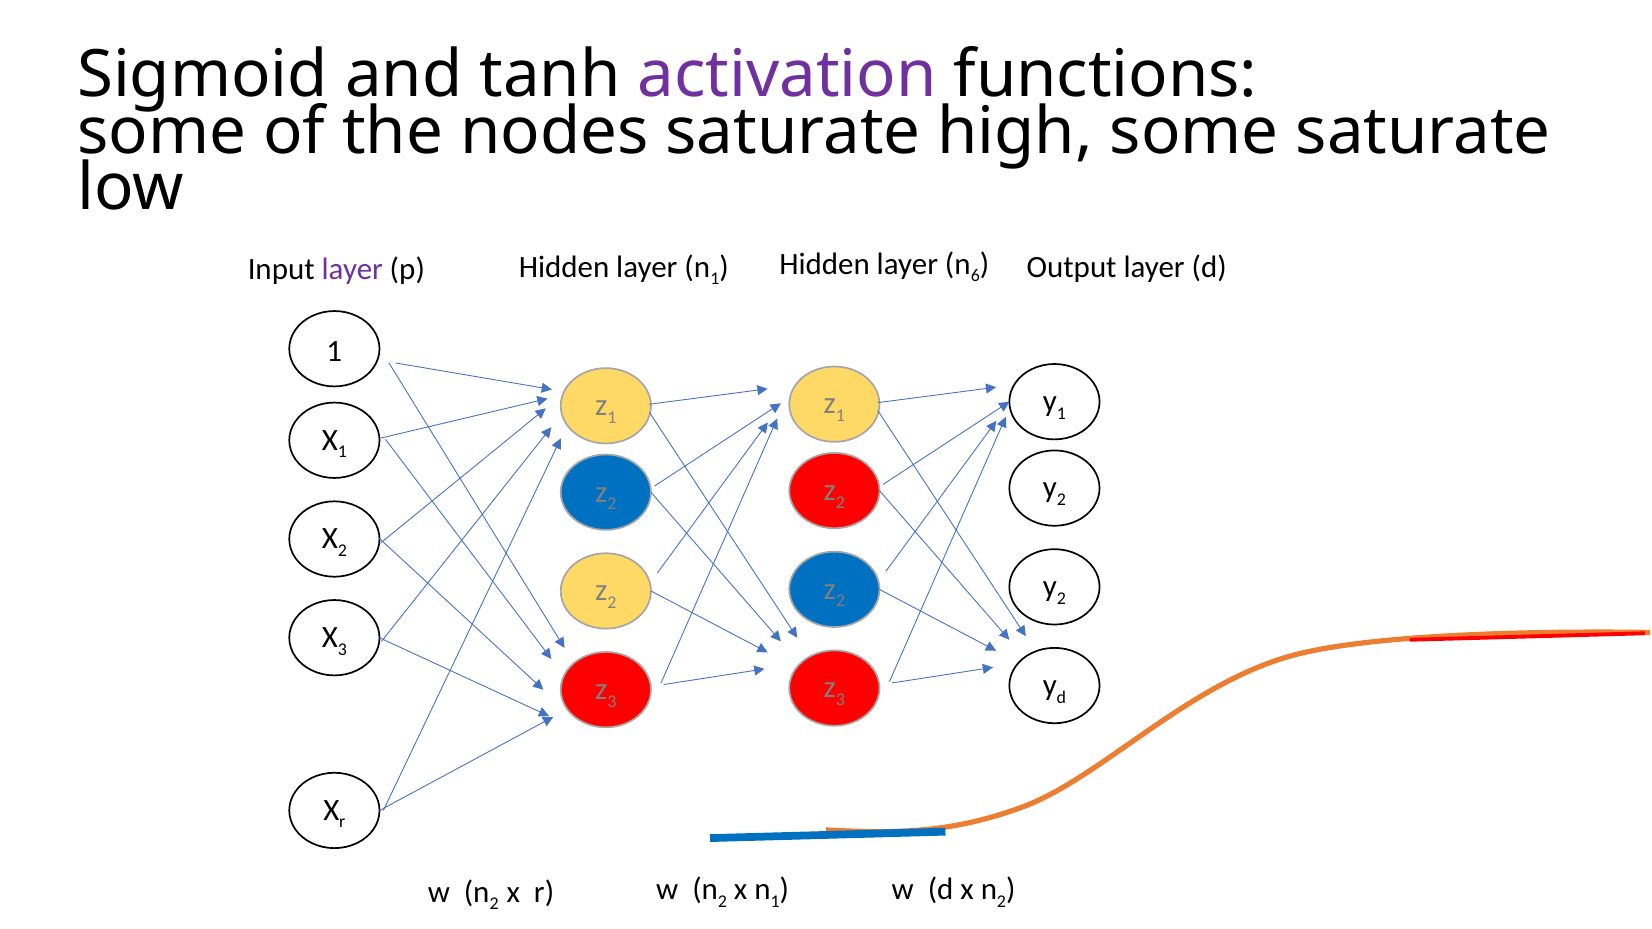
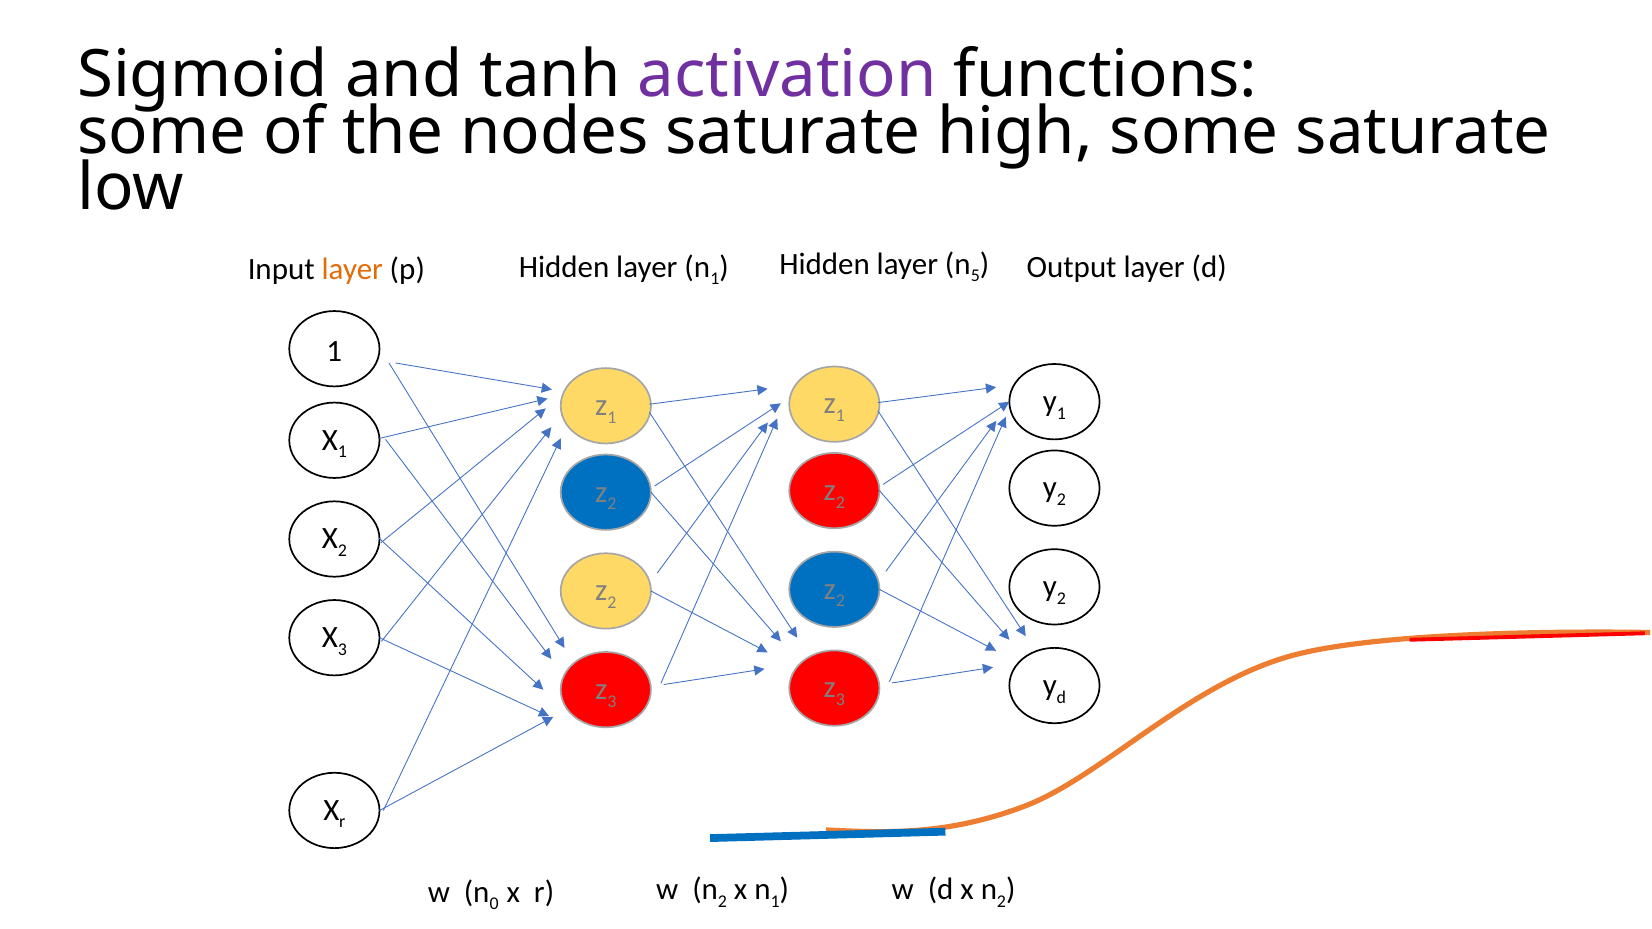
6: 6 -> 5
layer at (352, 270) colour: purple -> orange
2 at (494, 904): 2 -> 0
